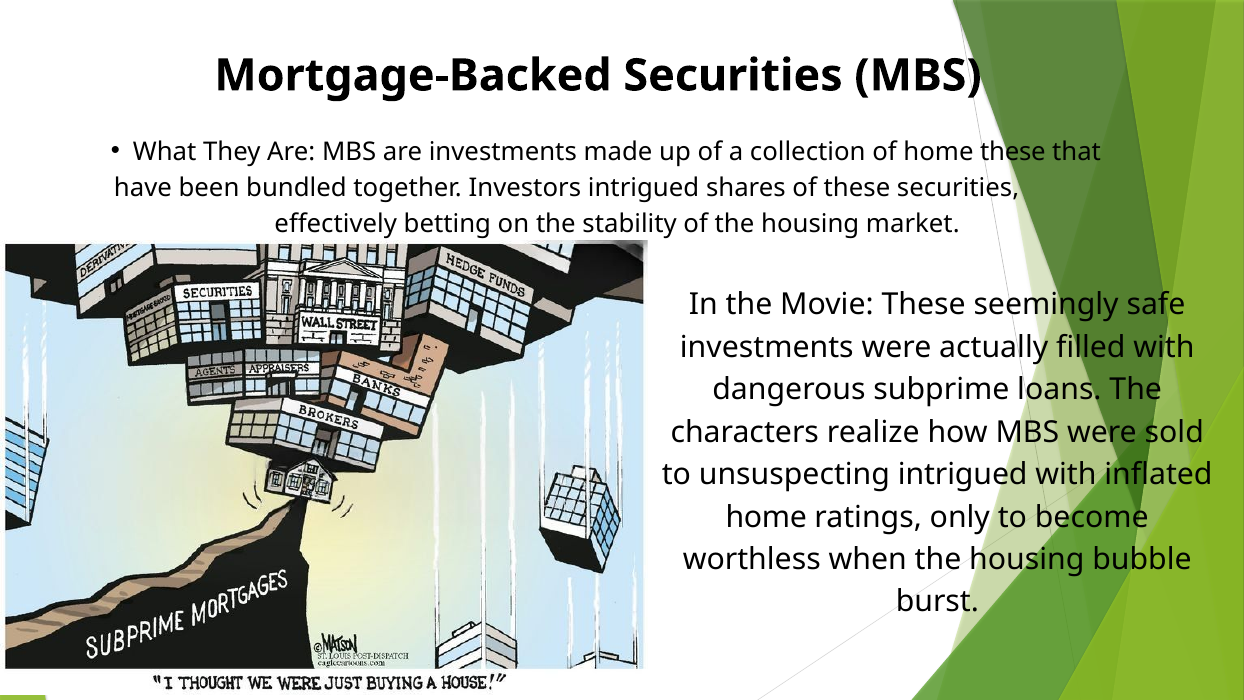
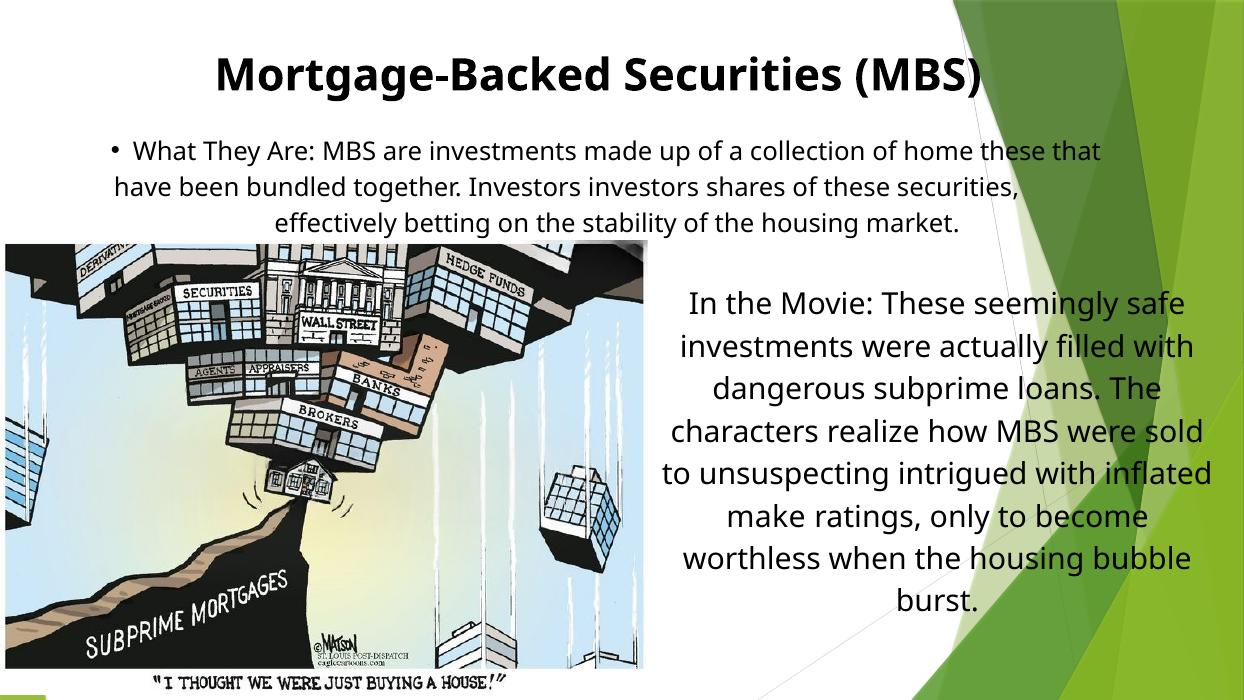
Investors intrigued: intrigued -> investors
home at (766, 517): home -> make
